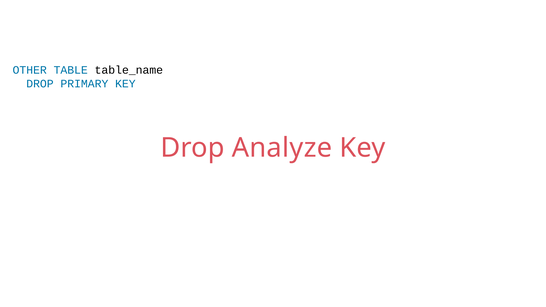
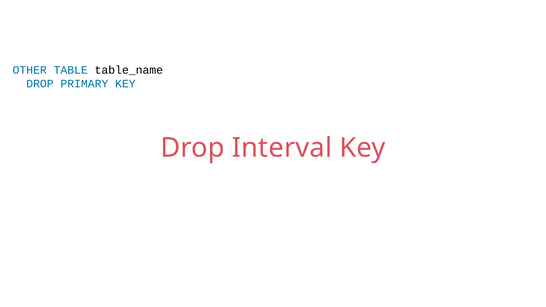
Analyze: Analyze -> Interval
